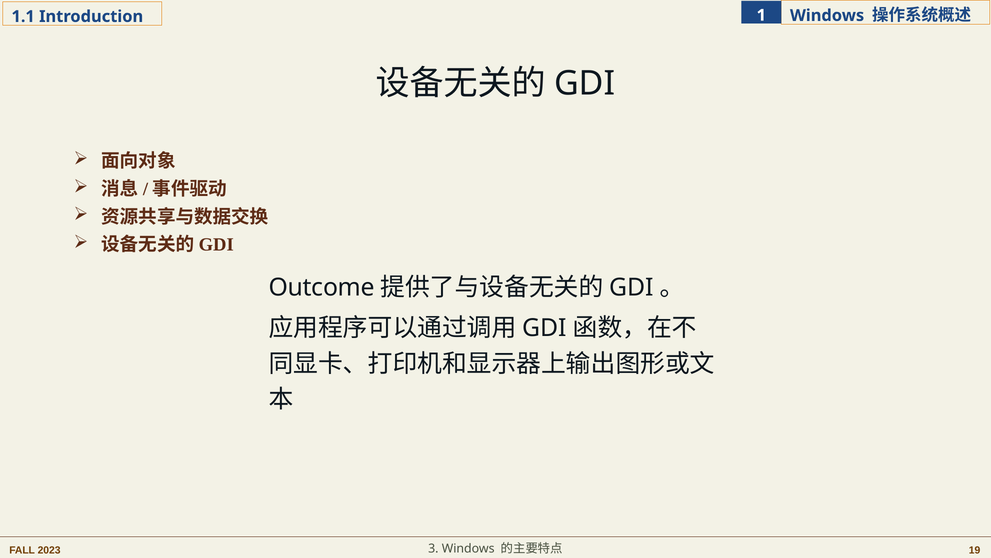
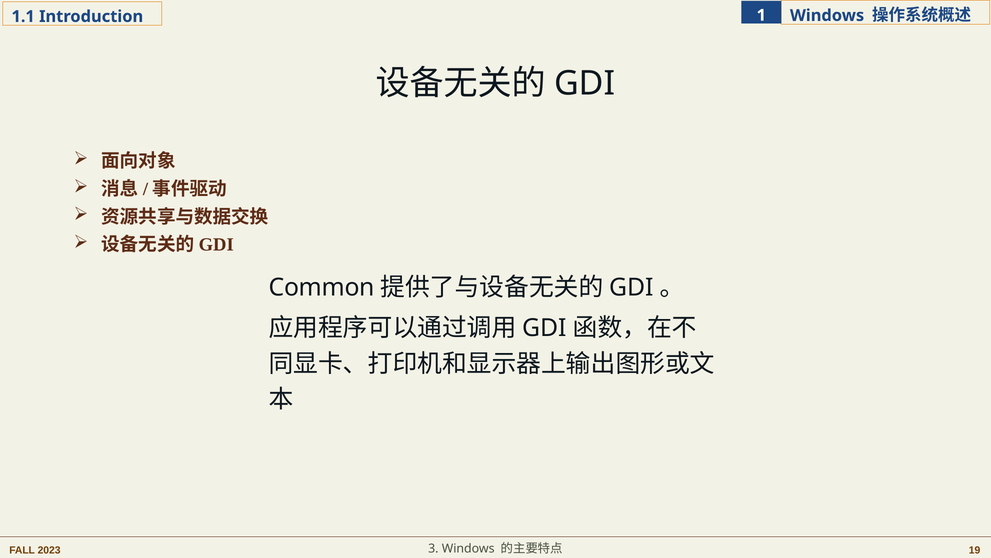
Outcome: Outcome -> Common
